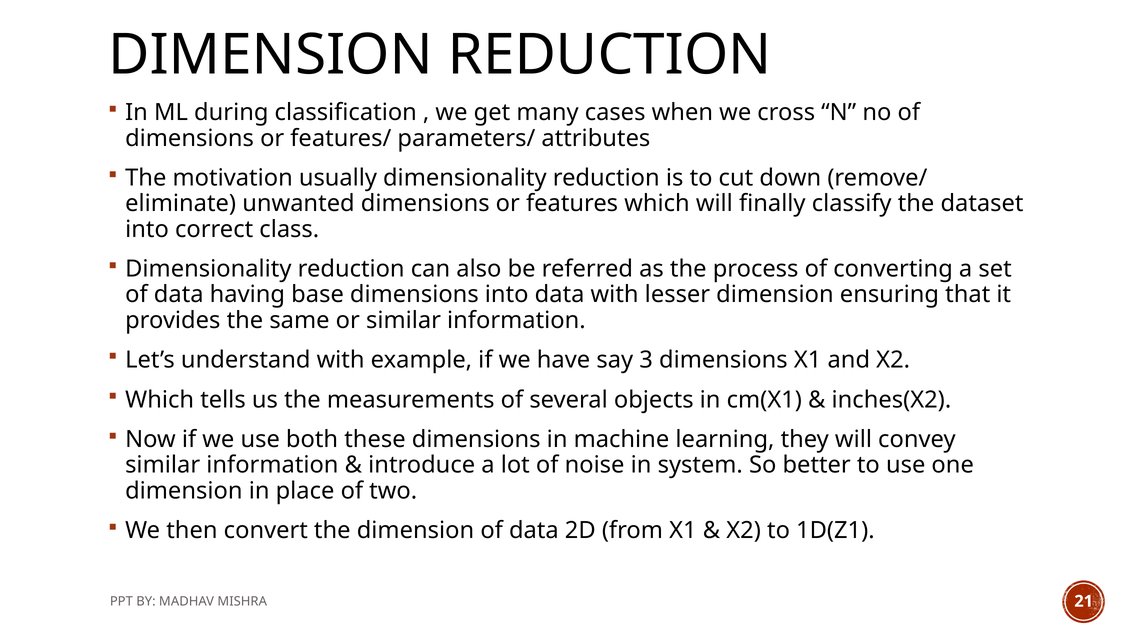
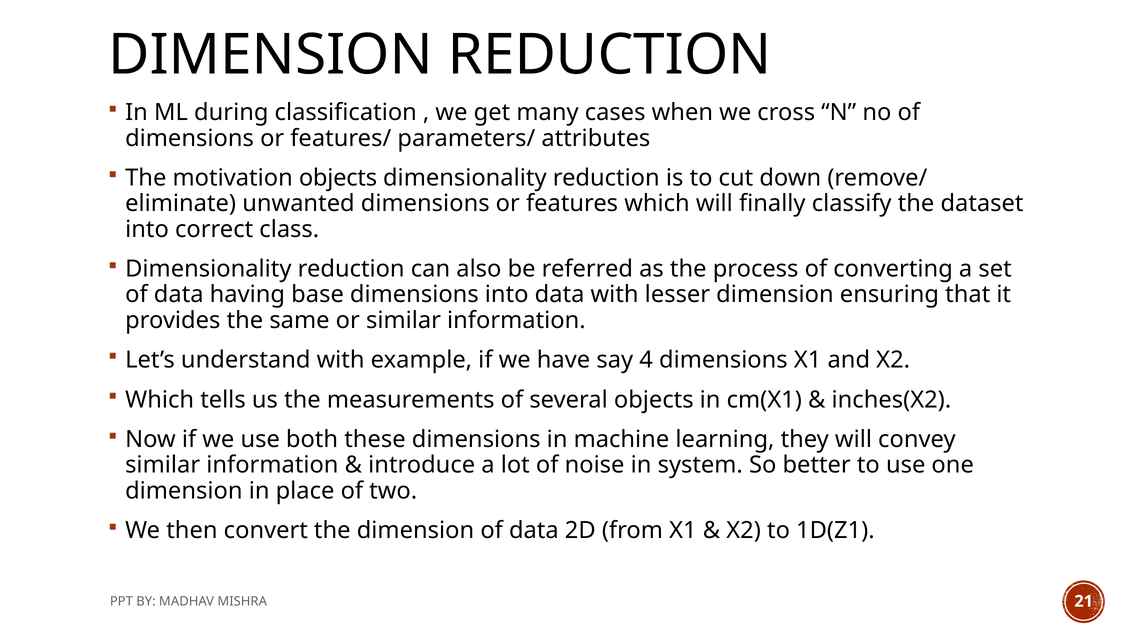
motivation usually: usually -> objects
3: 3 -> 4
